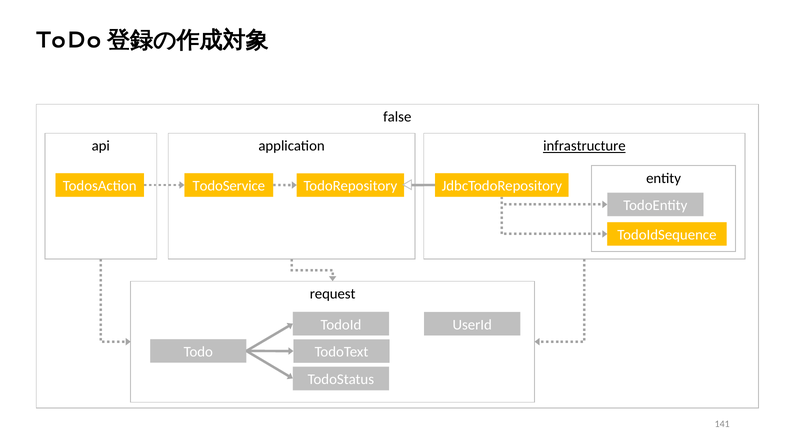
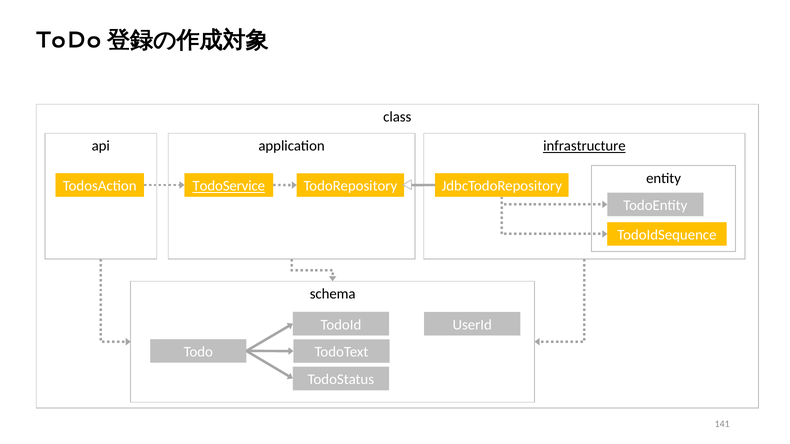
false: false -> class
TodoService underline: none -> present
request: request -> schema
